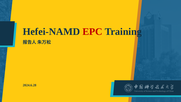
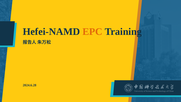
EPC colour: red -> orange
